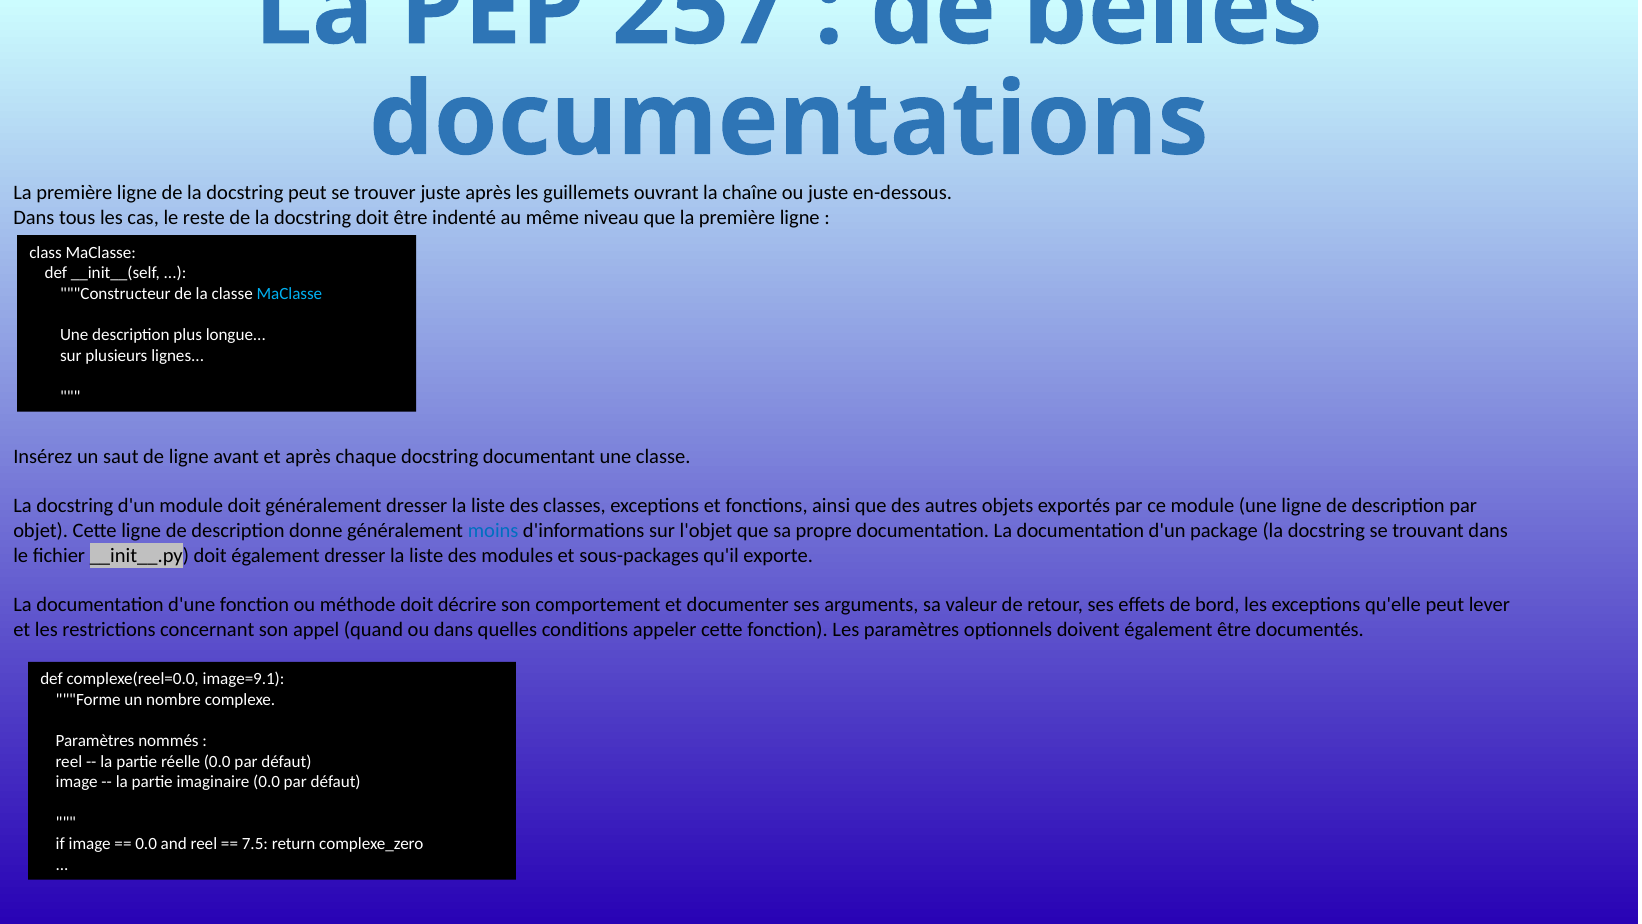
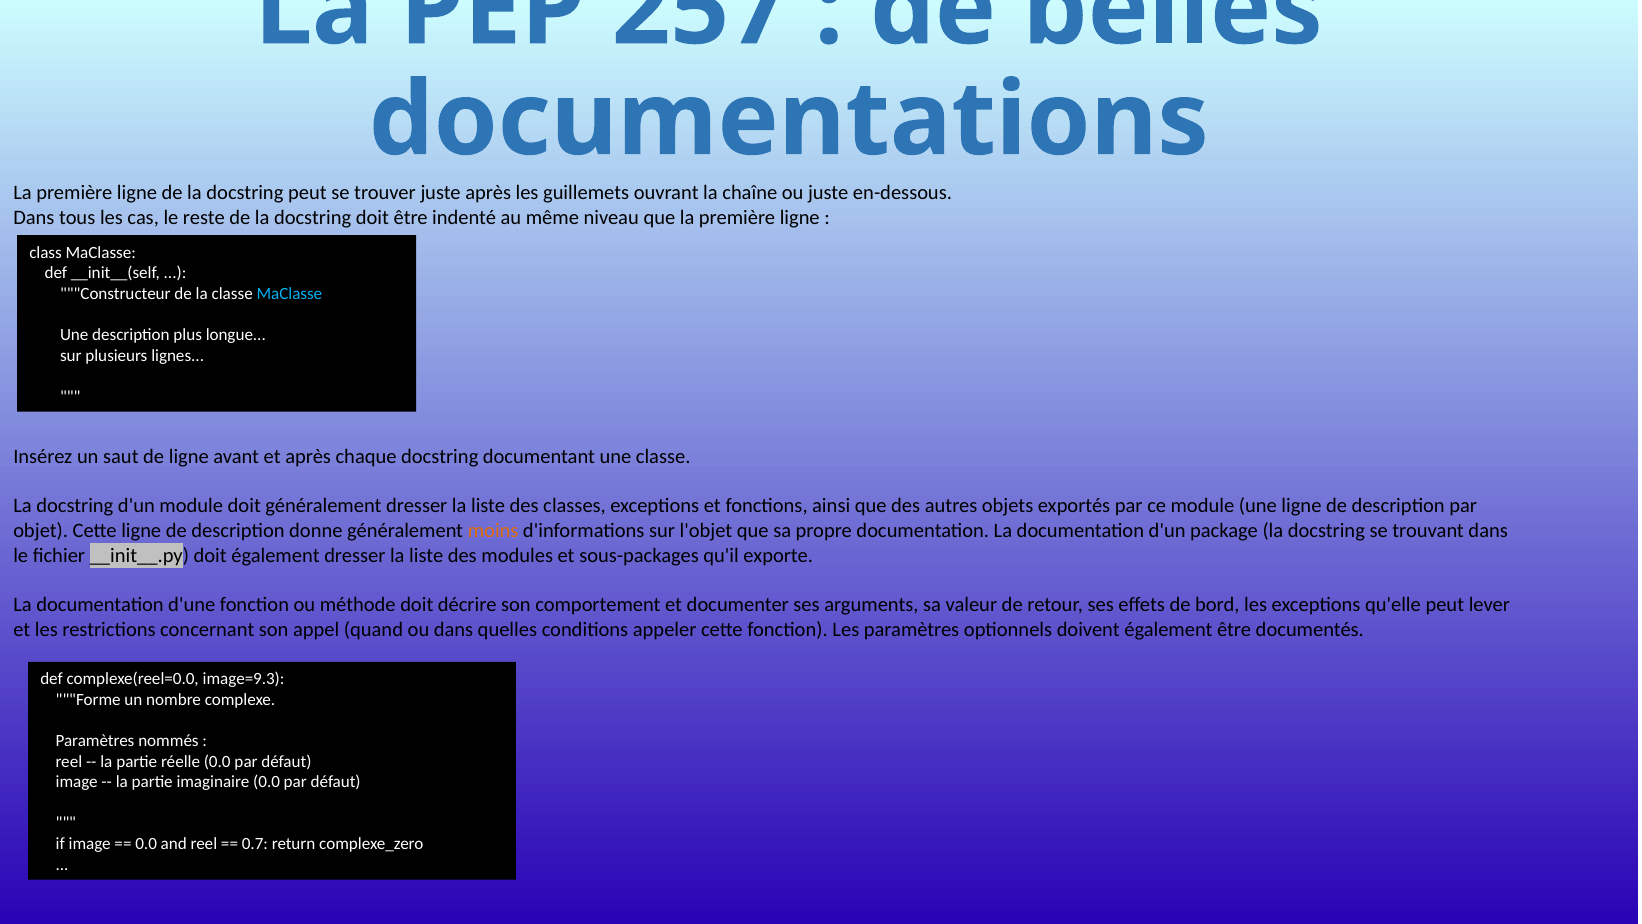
moins colour: blue -> orange
image=9.1: image=9.1 -> image=9.3
7.5: 7.5 -> 0.7
